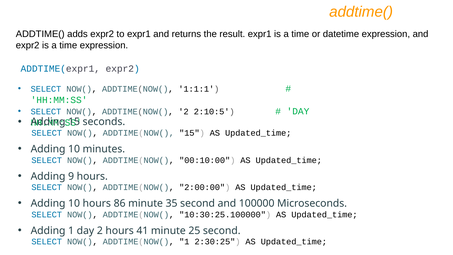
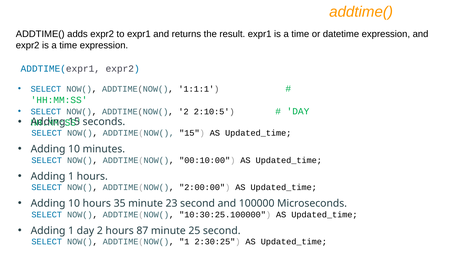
9 at (71, 176): 9 -> 1
86: 86 -> 35
35: 35 -> 23
41: 41 -> 87
